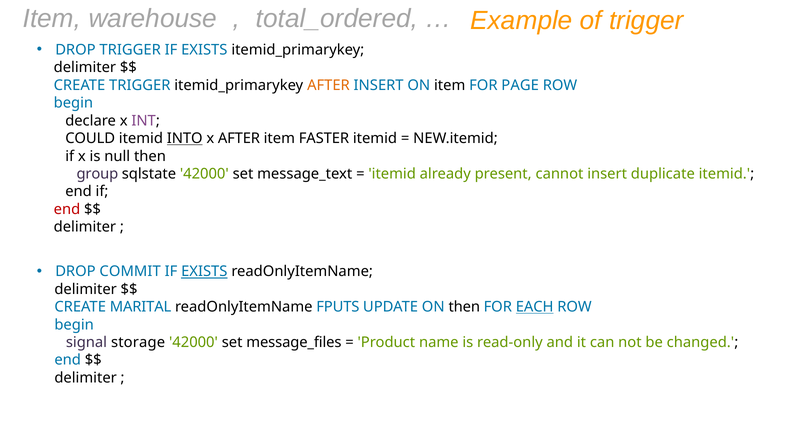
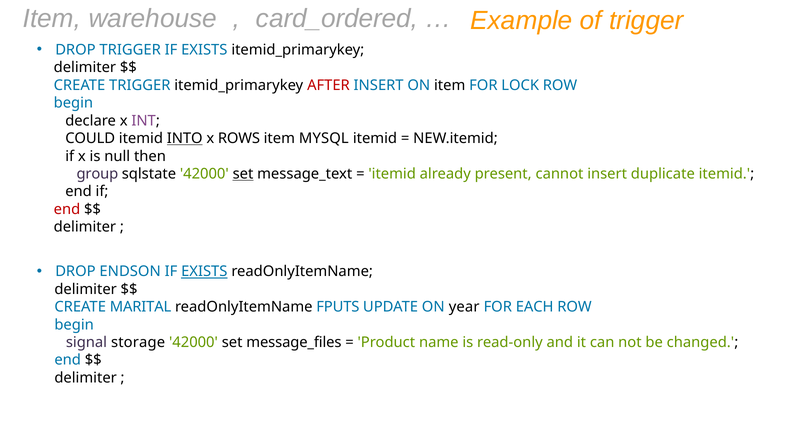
total_ordered: total_ordered -> card_ordered
AFTER at (328, 85) colour: orange -> red
PAGE: PAGE -> LOCK
x AFTER: AFTER -> ROWS
FASTER: FASTER -> MYSQL
set at (243, 174) underline: none -> present
COMMIT: COMMIT -> ENDSON
ON then: then -> year
EACH underline: present -> none
